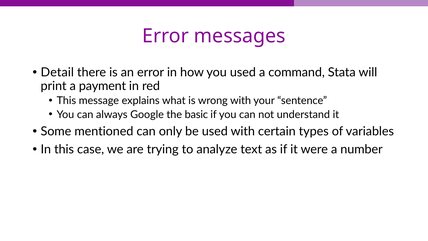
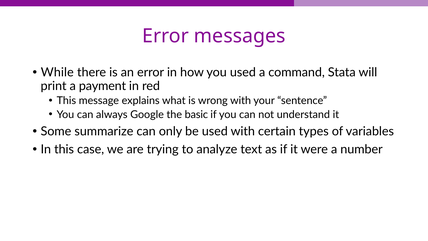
Detail: Detail -> While
mentioned: mentioned -> summarize
